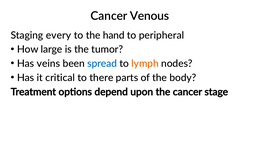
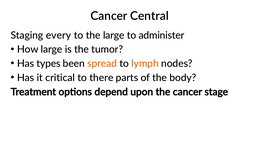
Venous: Venous -> Central
the hand: hand -> large
peripheral: peripheral -> administer
veins: veins -> types
spread colour: blue -> orange
